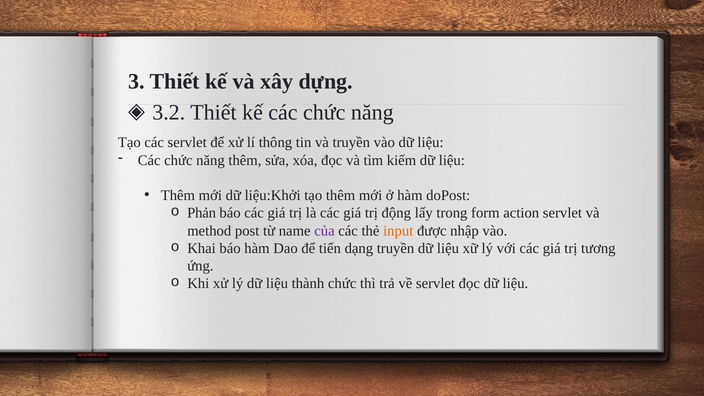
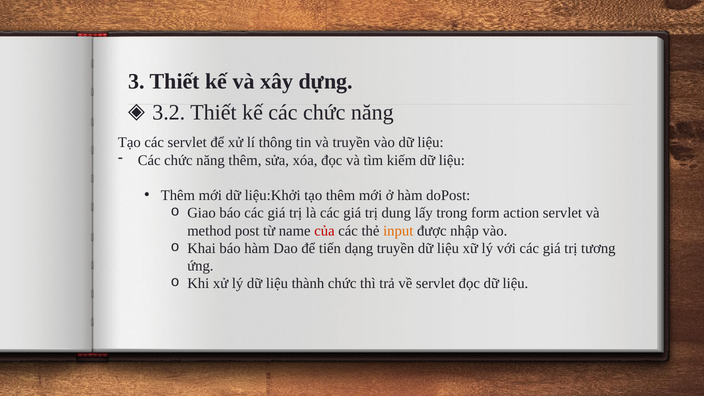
Phản: Phản -> Giao
động: động -> dung
của colour: purple -> red
